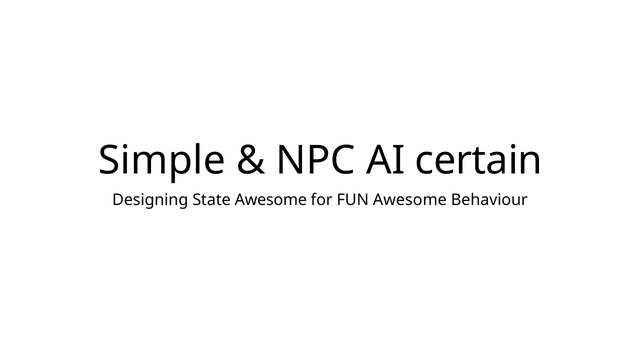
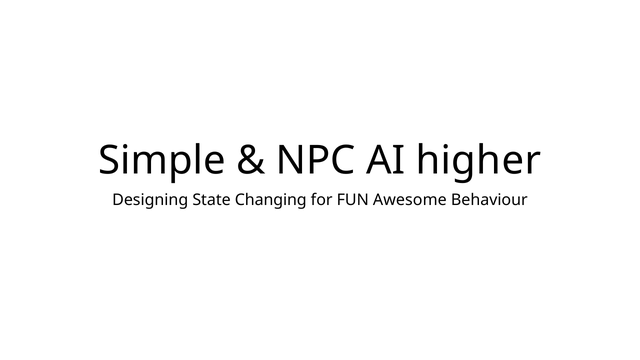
certain: certain -> higher
State Awesome: Awesome -> Changing
